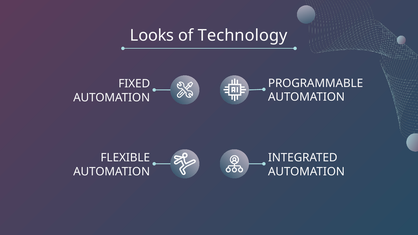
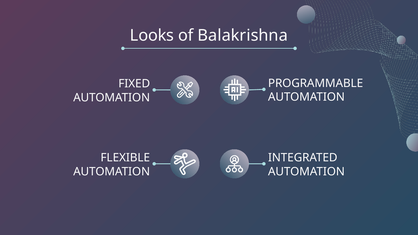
Technology: Technology -> Balakrishna
